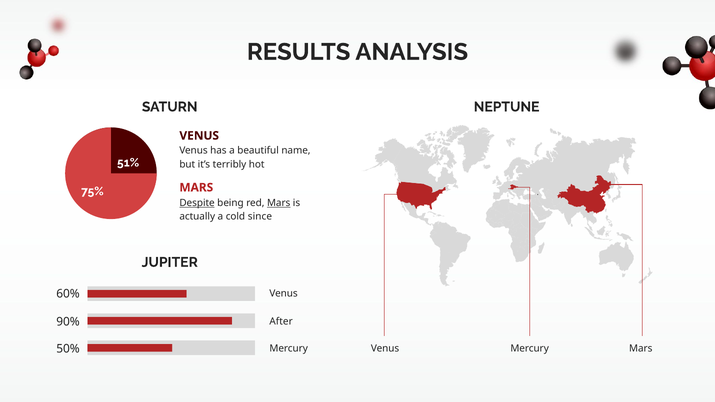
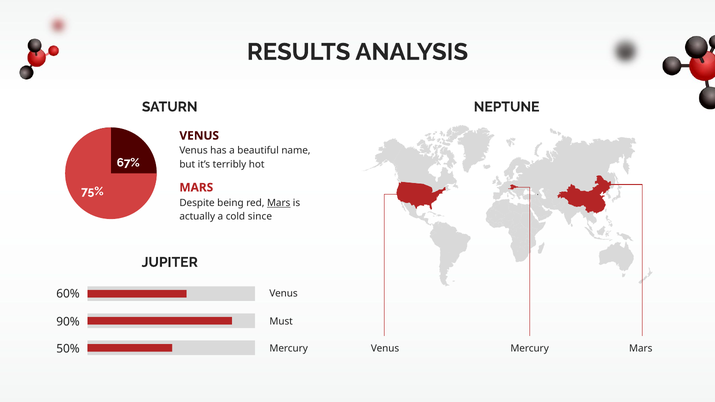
51%: 51% -> 67%
Despite underline: present -> none
After: After -> Must
